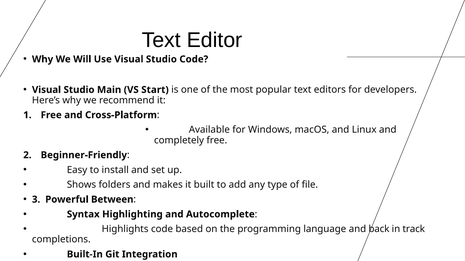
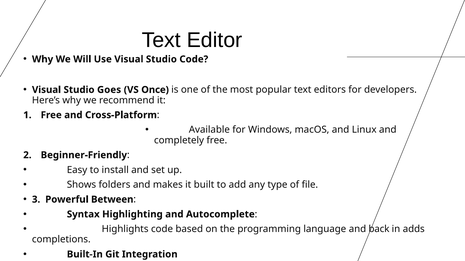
Main: Main -> Goes
Start: Start -> Once
track: track -> adds
